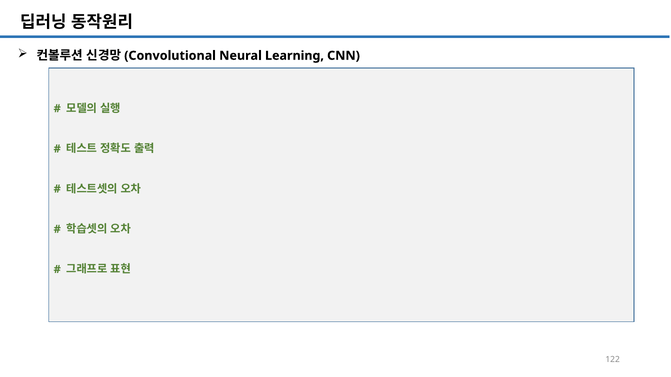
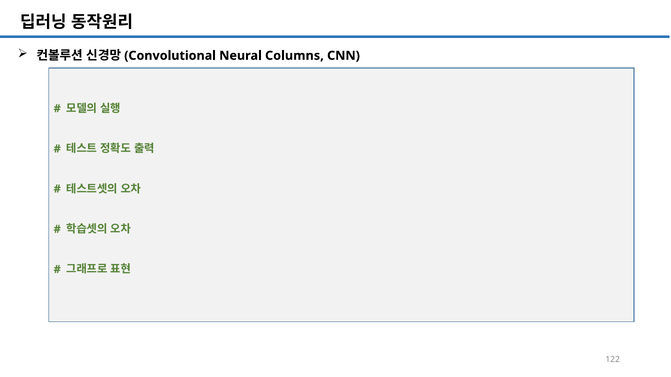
Learning: Learning -> Columns
